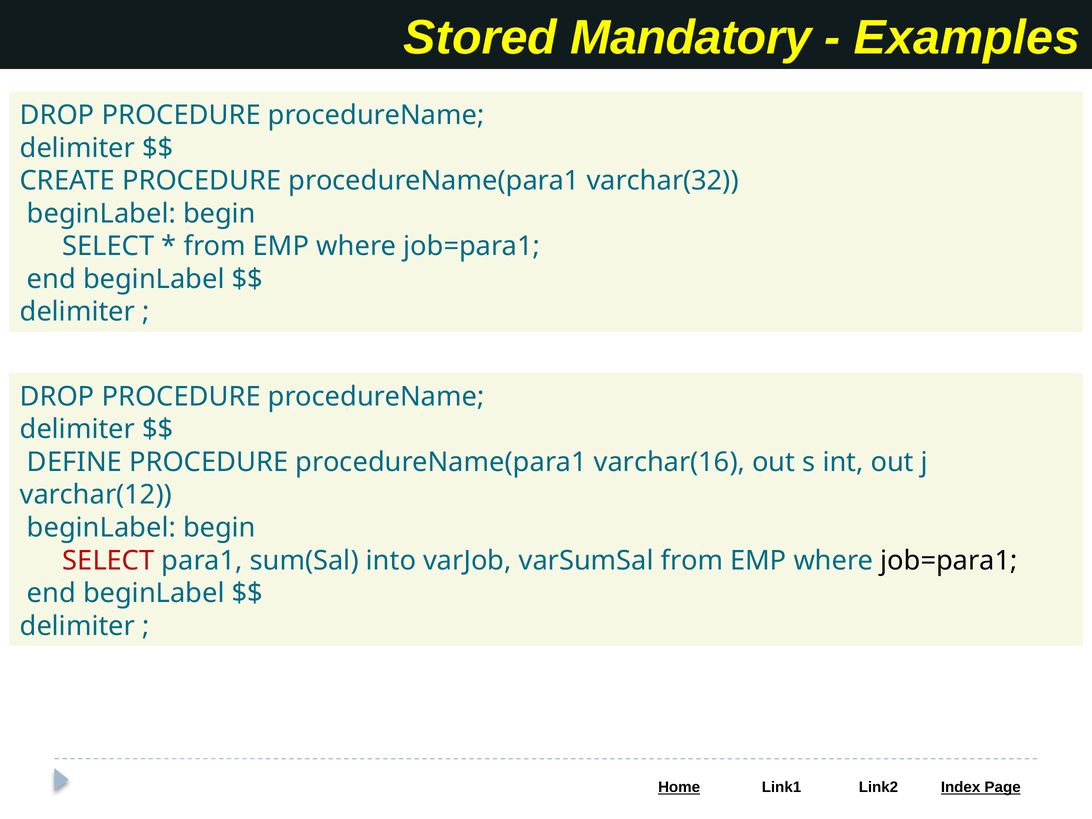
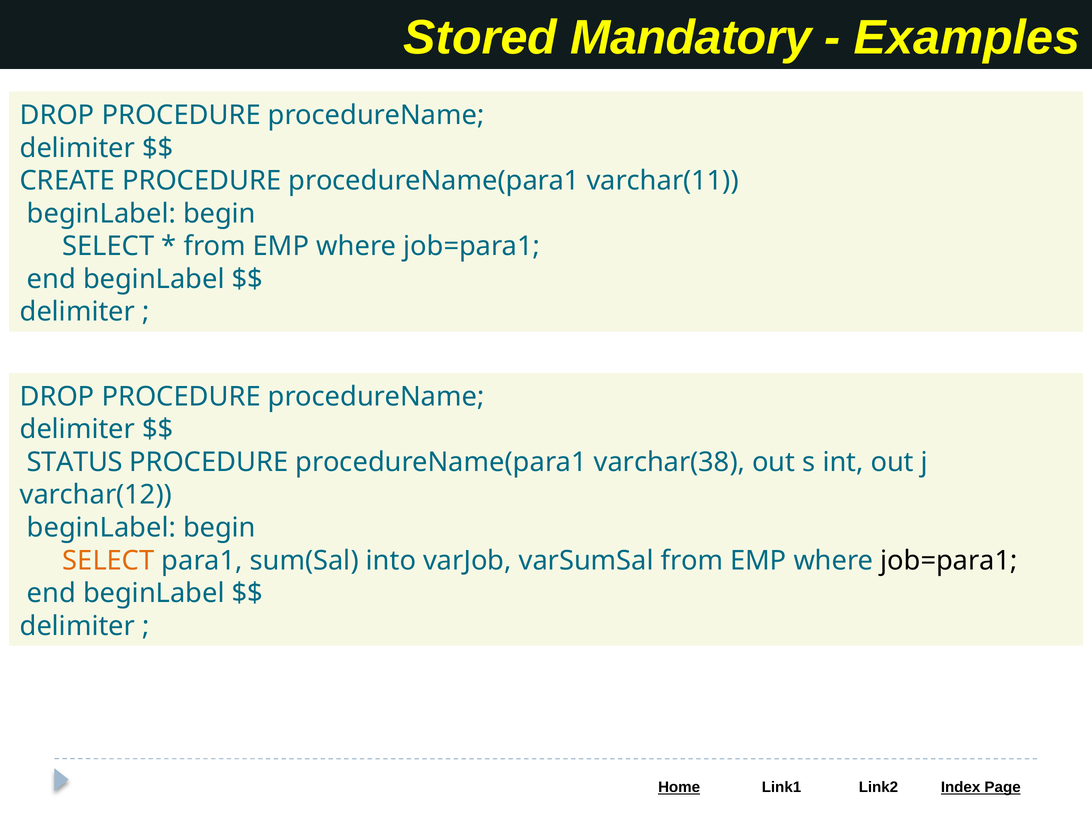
varchar(32: varchar(32 -> varchar(11
DEFINE: DEFINE -> STATUS
varchar(16: varchar(16 -> varchar(38
SELECT at (108, 561) colour: red -> orange
